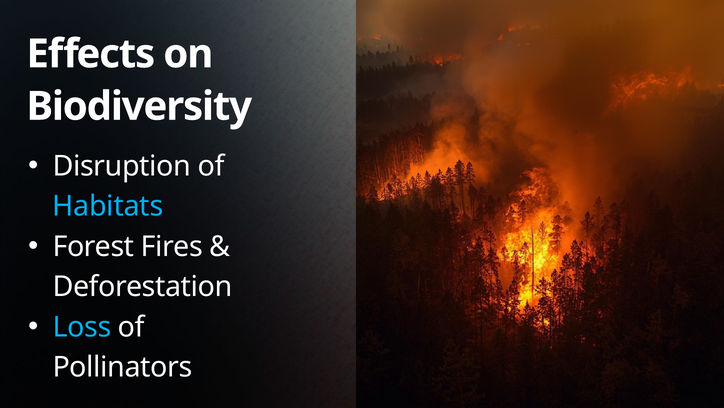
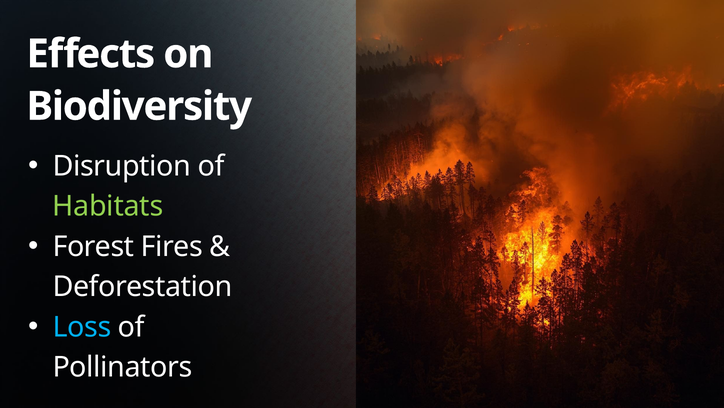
Habitats colour: light blue -> light green
